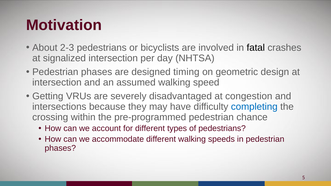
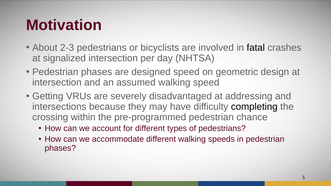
designed timing: timing -> speed
congestion: congestion -> addressing
completing colour: blue -> black
